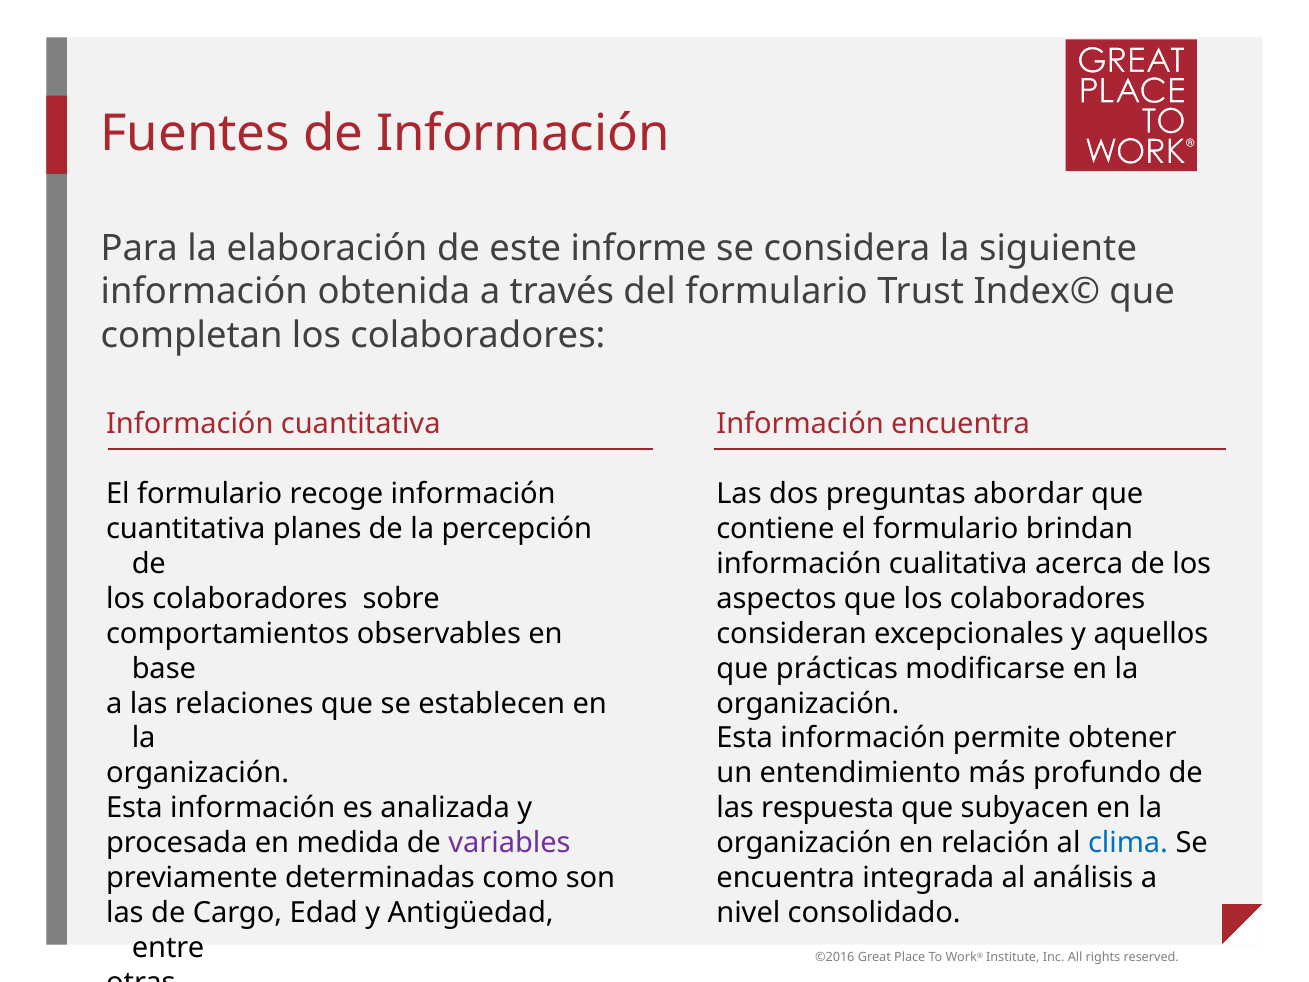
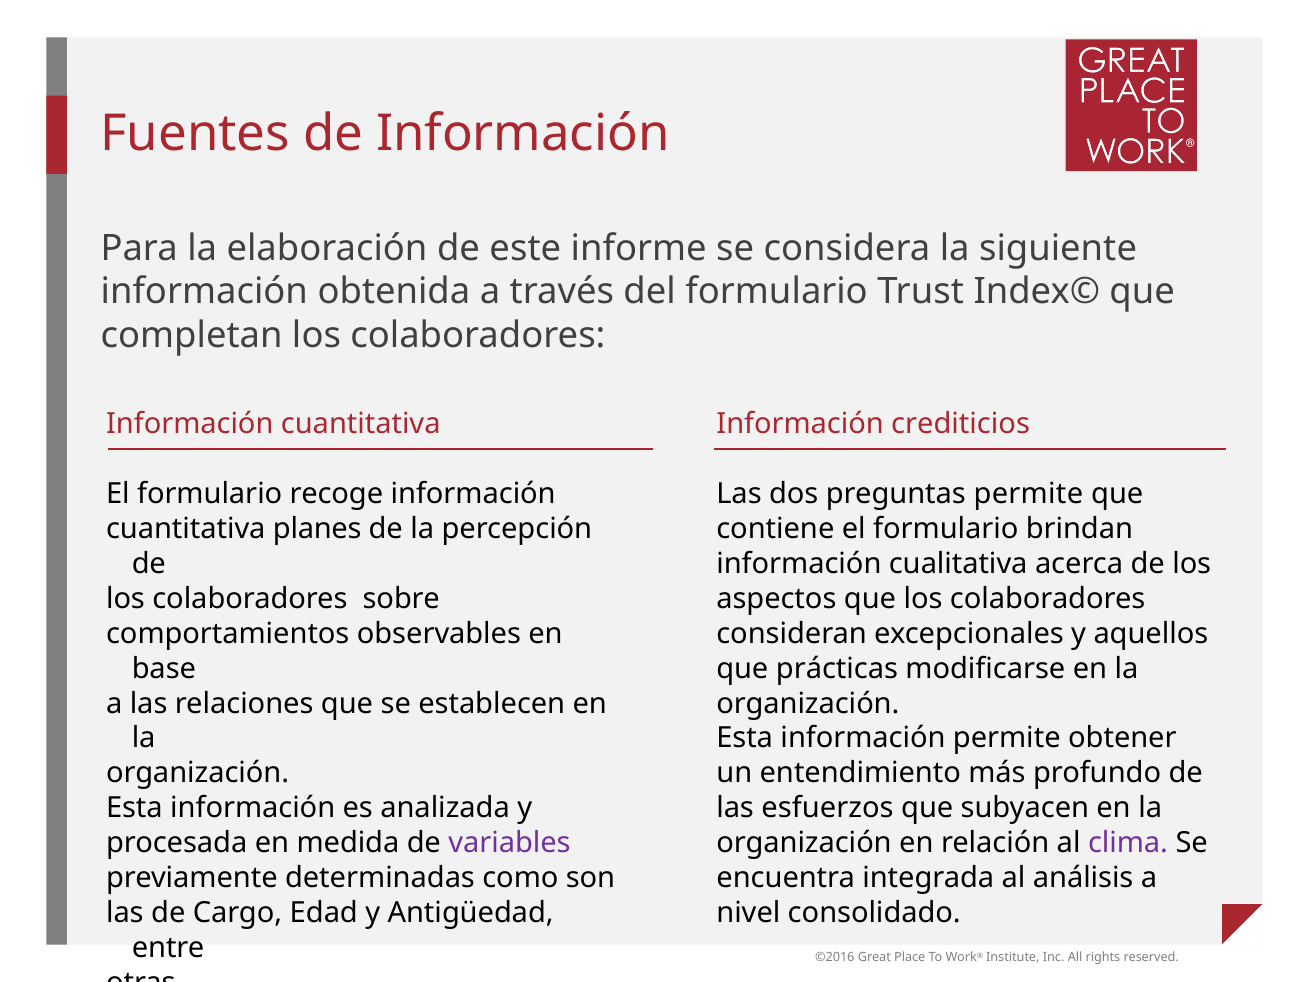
Información encuentra: encuentra -> crediticios
preguntas abordar: abordar -> permite
respuesta: respuesta -> esfuerzos
clima colour: blue -> purple
